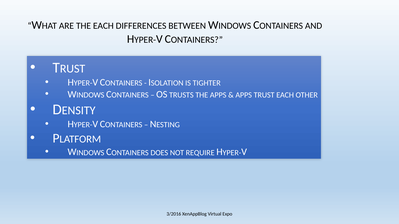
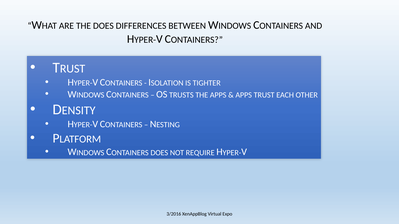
THE EACH: EACH -> DOES
